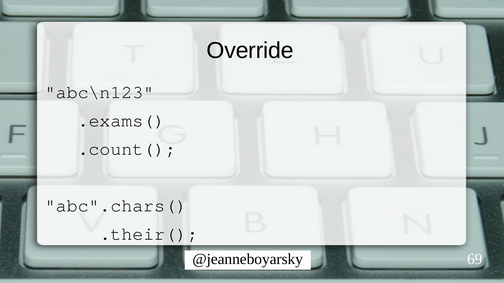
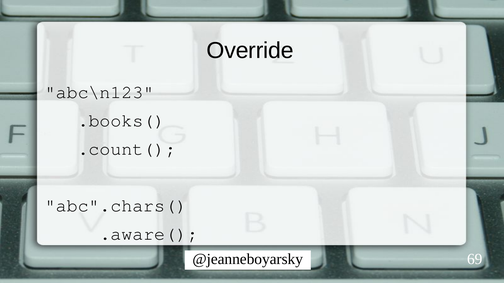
.exams(: .exams( -> .books(
.their(: .their( -> .aware(
